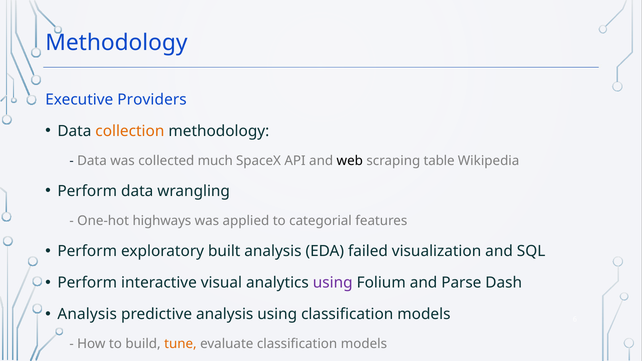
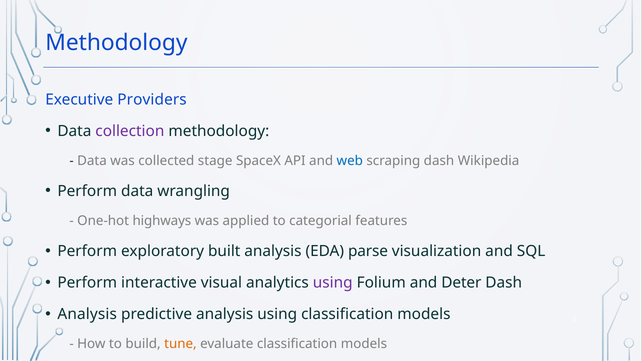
collection colour: orange -> purple
much: much -> stage
web colour: black -> blue
scraping table: table -> dash
failed: failed -> parse
Parse: Parse -> Deter
